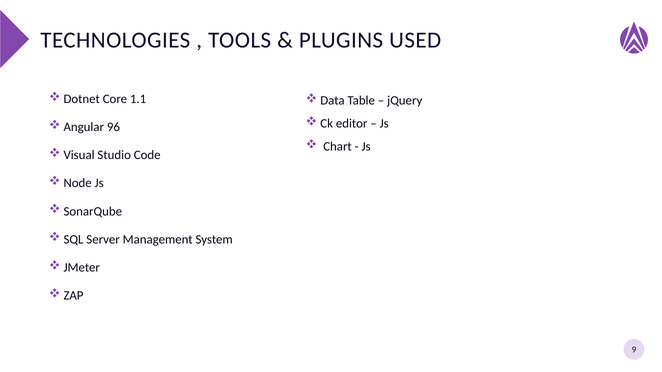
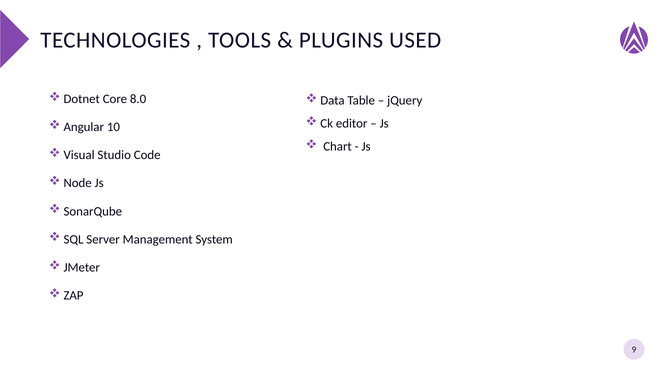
1.1: 1.1 -> 8.0
96: 96 -> 10
